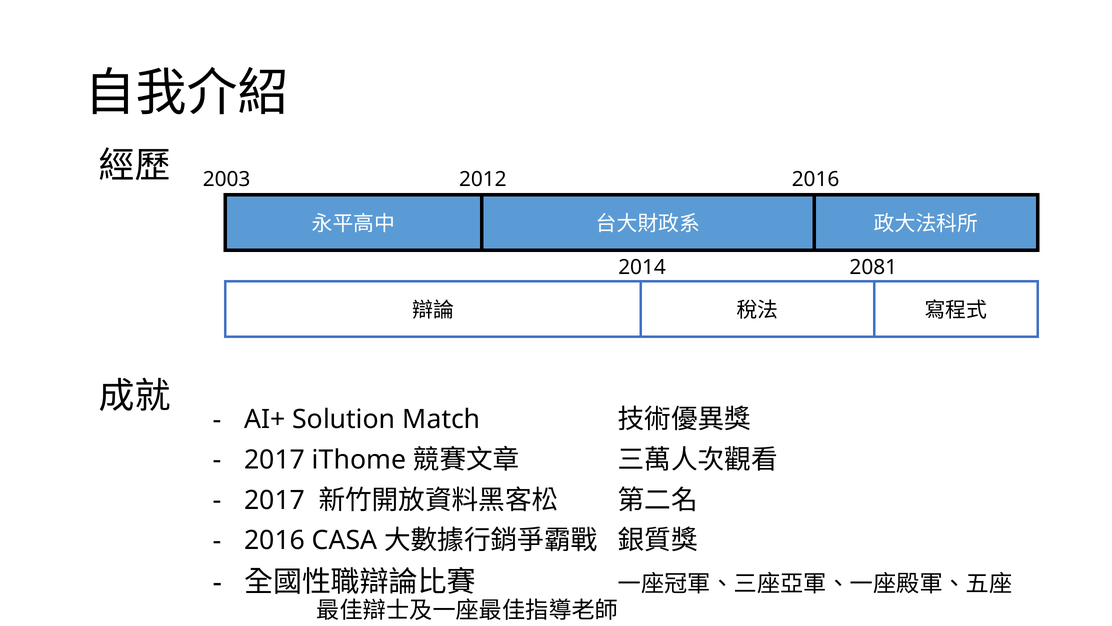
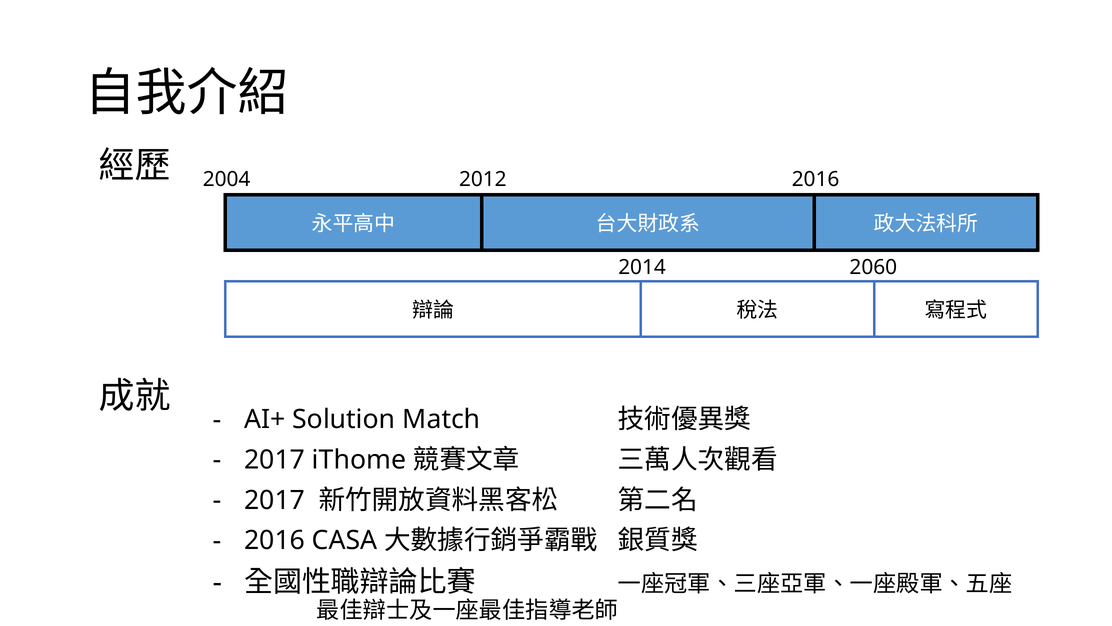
2003: 2003 -> 2004
2081: 2081 -> 2060
